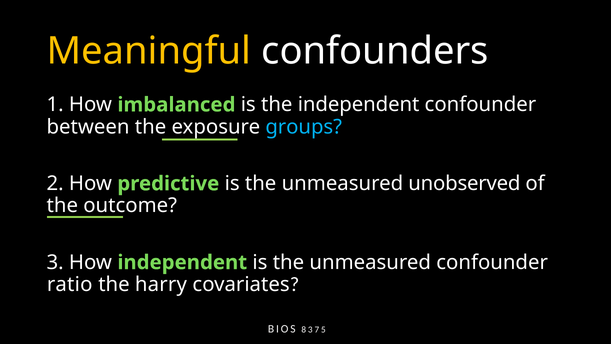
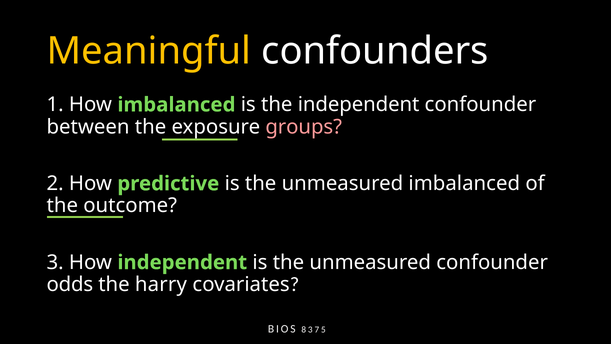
groups colour: light blue -> pink
unmeasured unobserved: unobserved -> imbalanced
ratio: ratio -> odds
